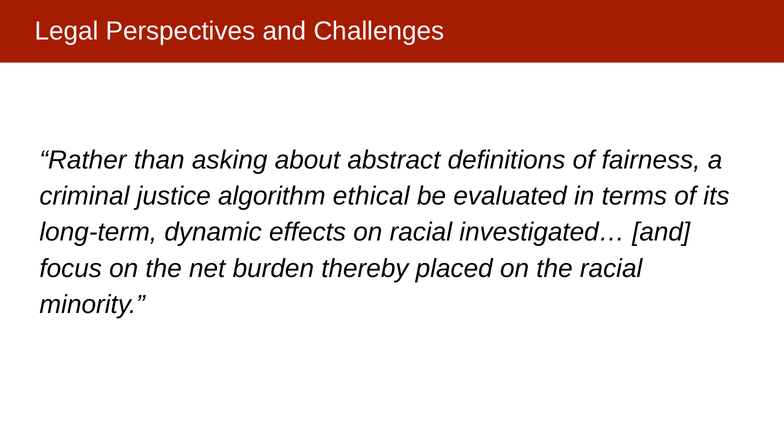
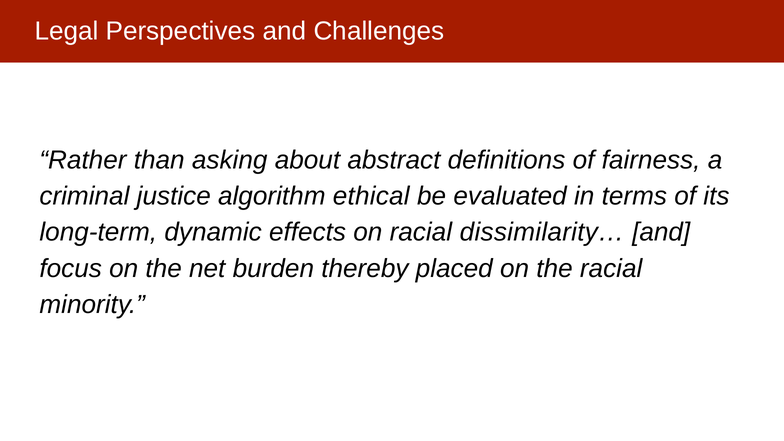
investigated…: investigated… -> dissimilarity…
